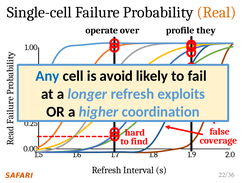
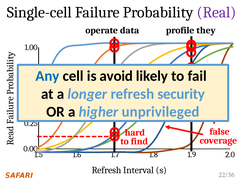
Real colour: orange -> purple
over: over -> data
exploits: exploits -> security
coordination: coordination -> unprivileged
